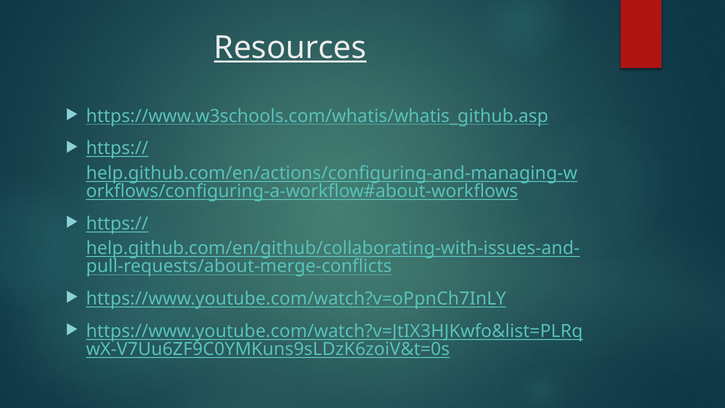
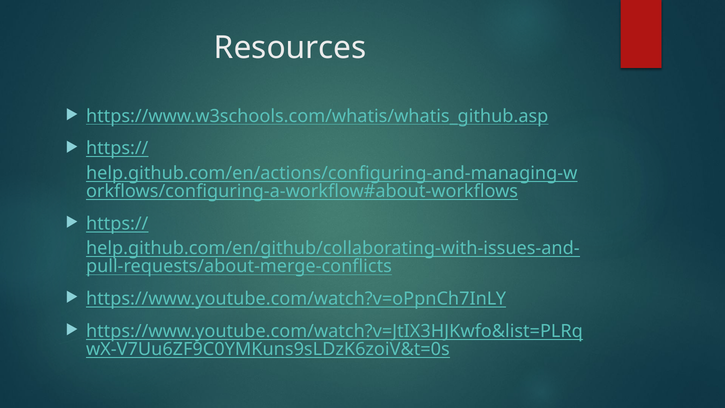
Resources underline: present -> none
